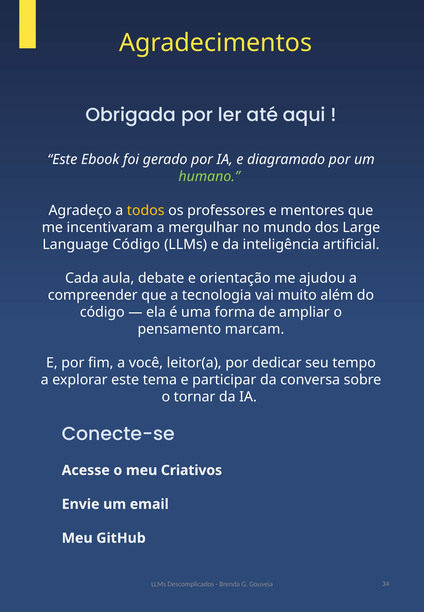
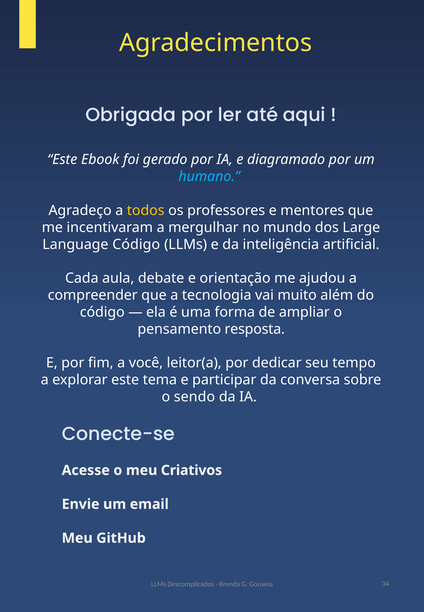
humano colour: light green -> light blue
marcam: marcam -> resposta
tornar: tornar -> sendo
